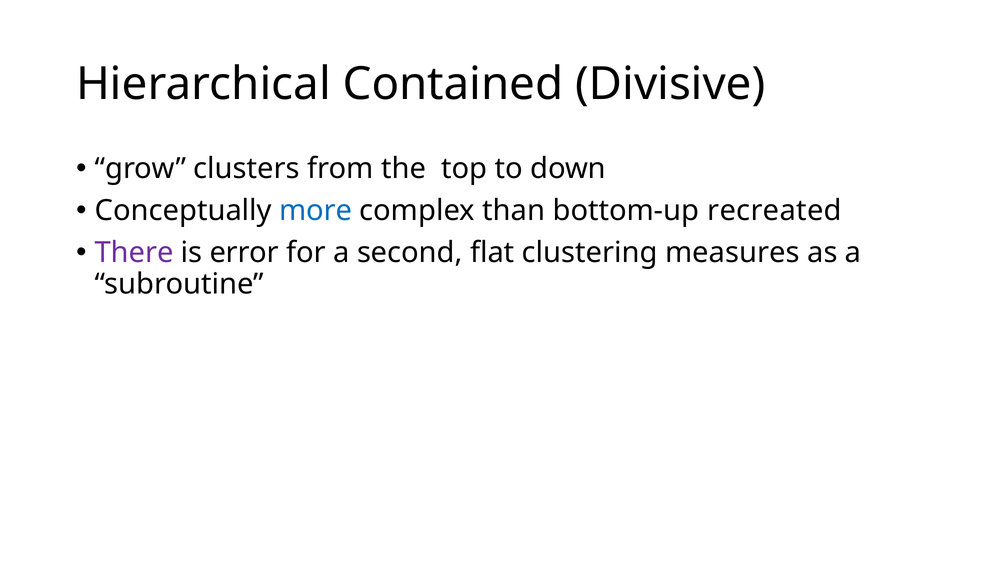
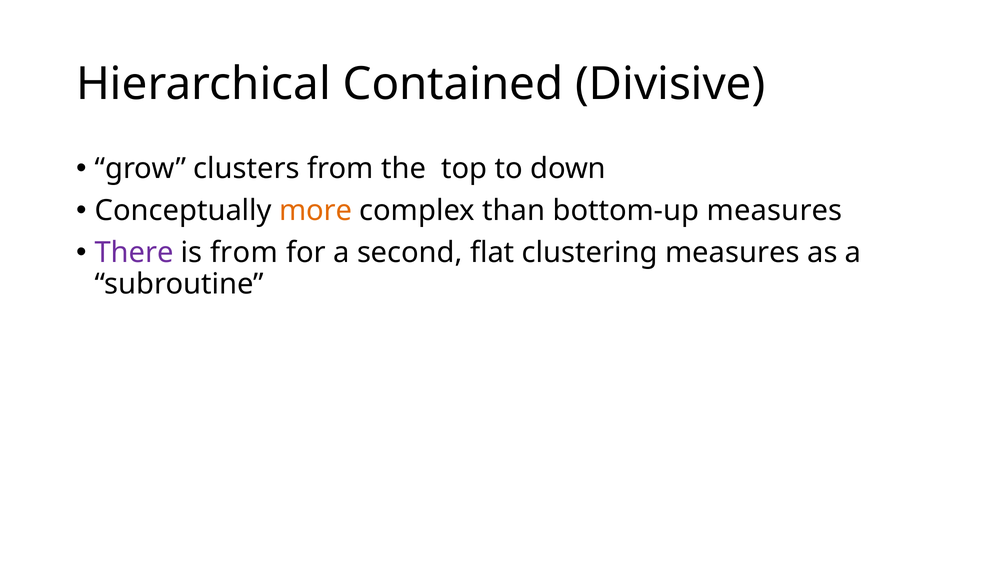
more colour: blue -> orange
bottom-up recreated: recreated -> measures
is error: error -> from
